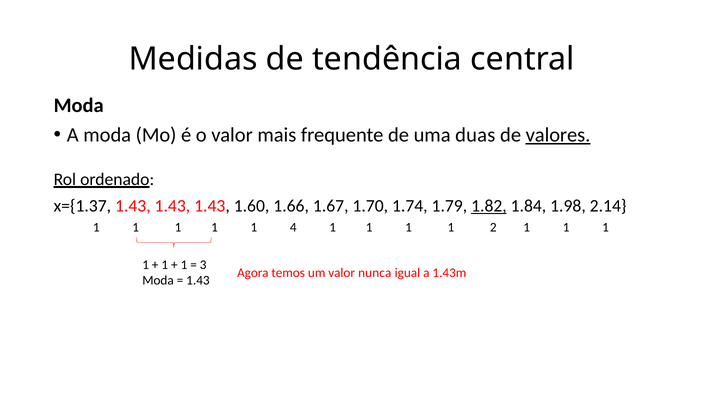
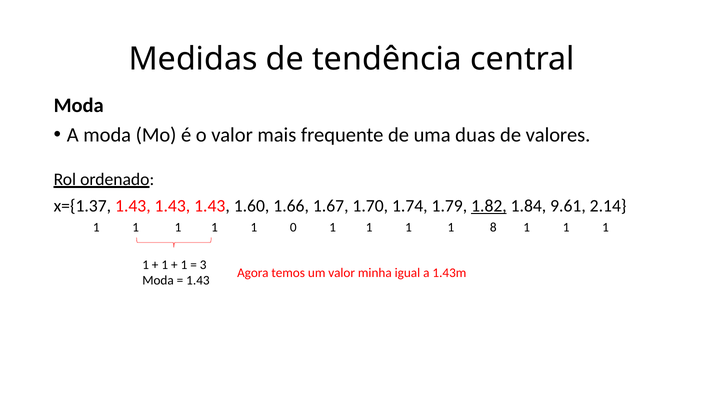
valores underline: present -> none
1.98: 1.98 -> 9.61
4: 4 -> 0
2: 2 -> 8
nunca: nunca -> minha
